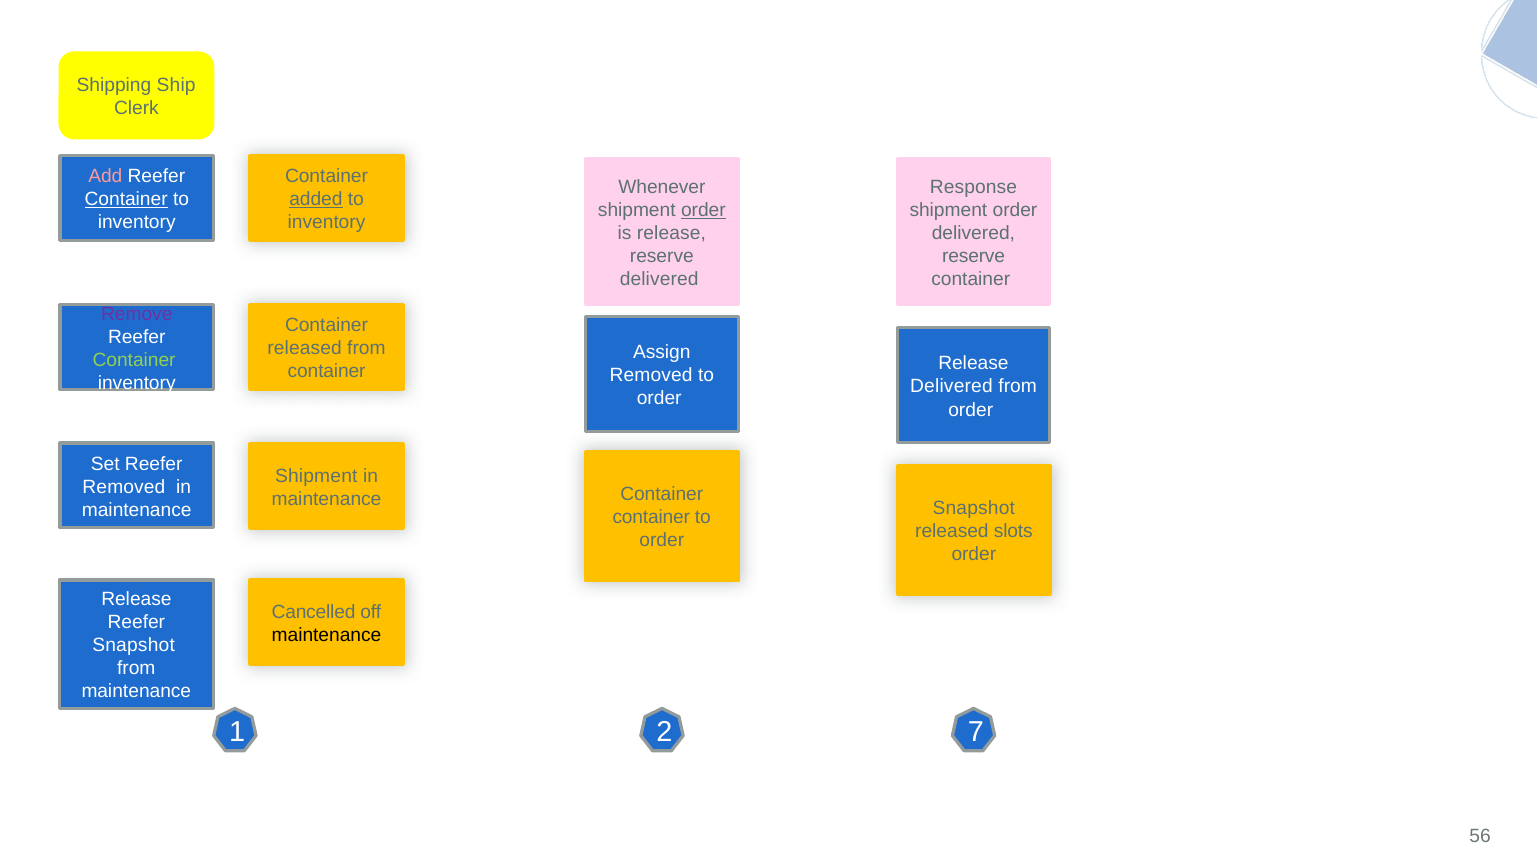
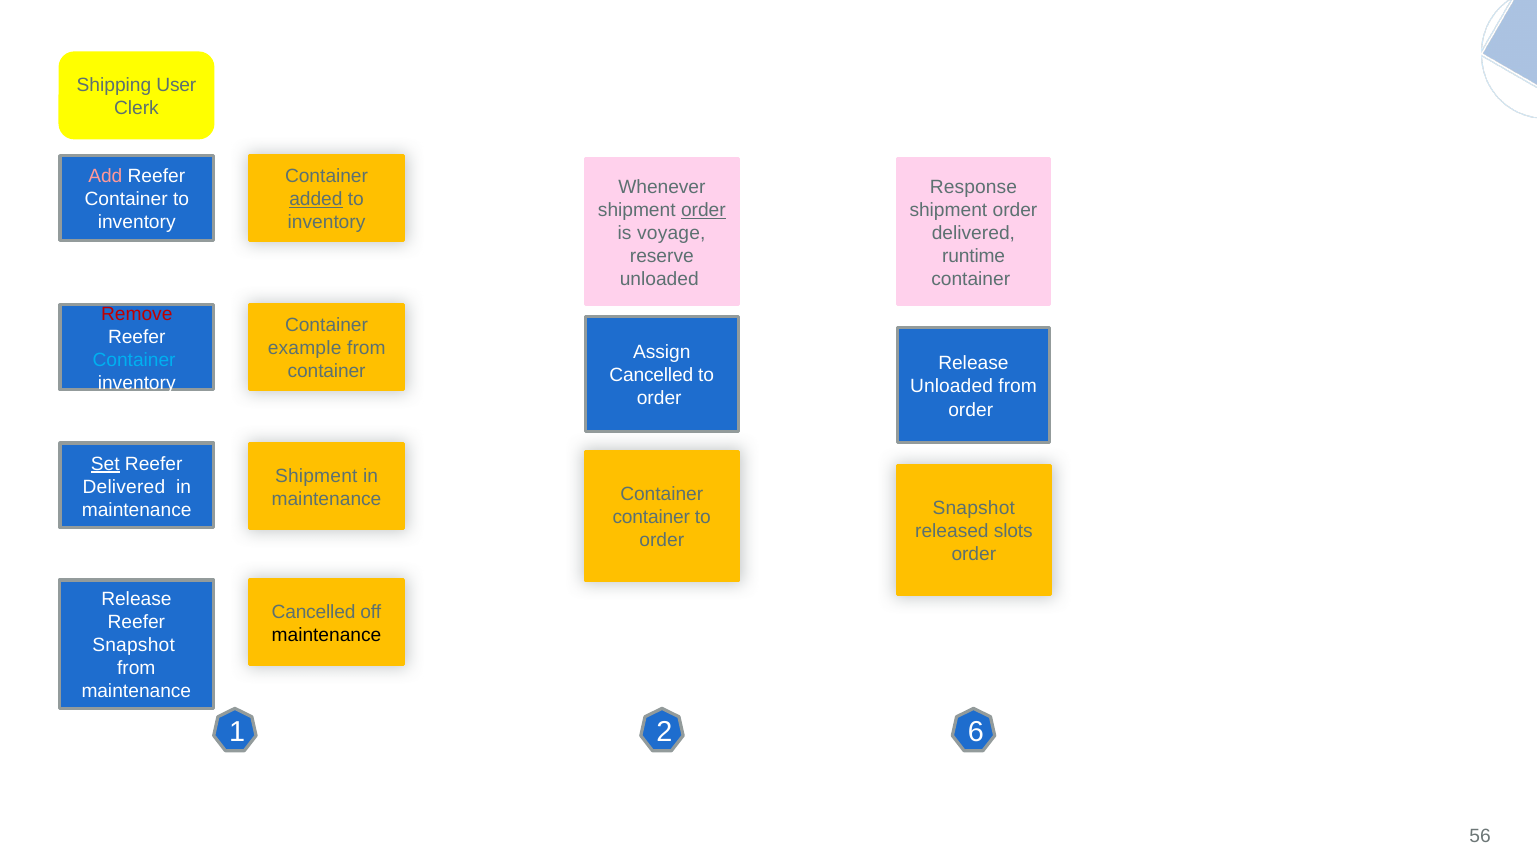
Ship: Ship -> User
Container at (126, 199) underline: present -> none
is release: release -> voyage
reserve at (974, 256): reserve -> runtime
delivered at (659, 279): delivered -> unloaded
Remove colour: purple -> red
released at (305, 349): released -> example
Container at (134, 360) colour: light green -> light blue
Removed at (651, 376): Removed -> Cancelled
Delivered at (951, 387): Delivered -> Unloaded
Set underline: none -> present
Removed at (124, 487): Removed -> Delivered
7: 7 -> 6
